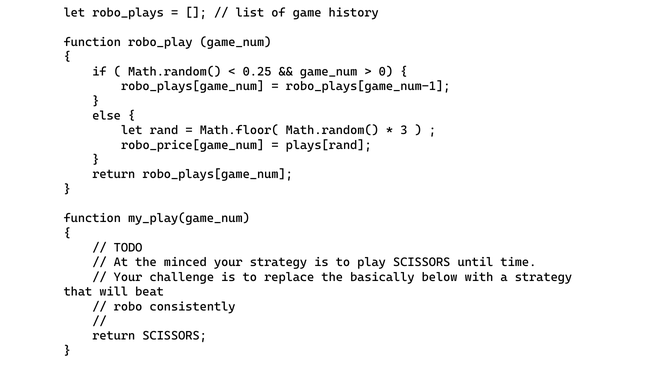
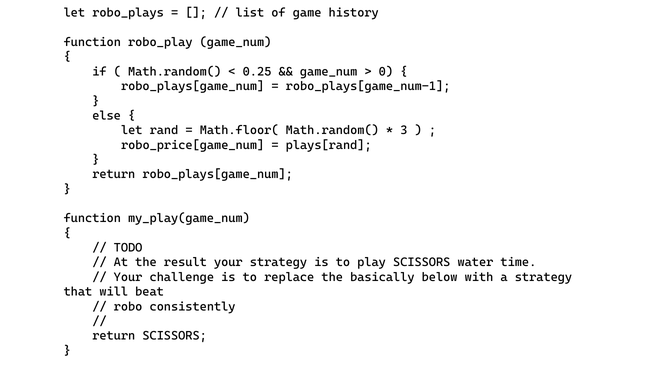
minced: minced -> result
until: until -> water
